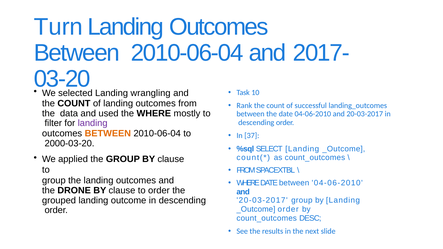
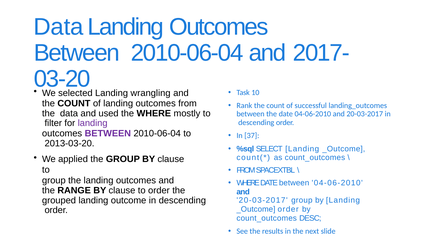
Turn at (58, 27): Turn -> Data
BETWEEN at (108, 134) colour: orange -> purple
2000-03-20: 2000-03-20 -> 2013-03-20
DRONE: DRONE -> RANGE
